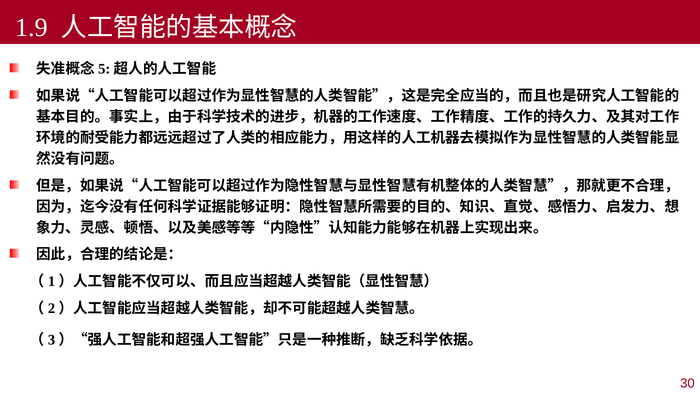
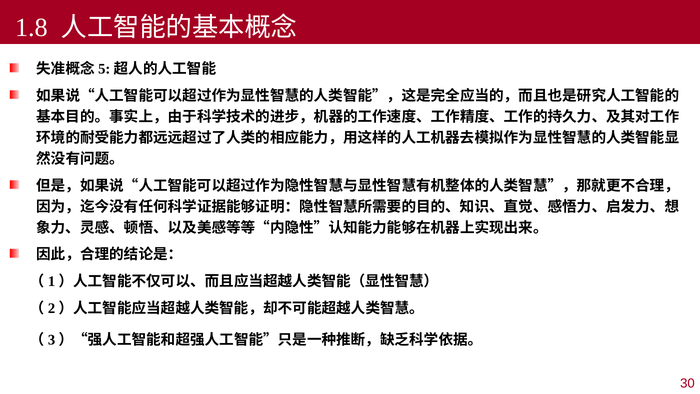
1.9: 1.9 -> 1.8
